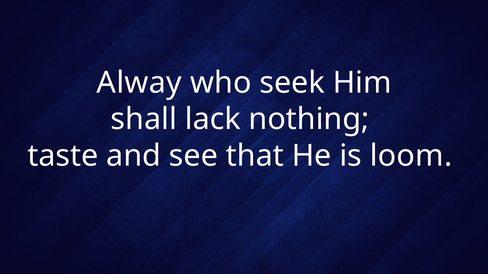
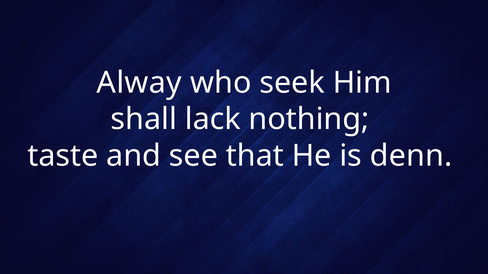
loom: loom -> denn
